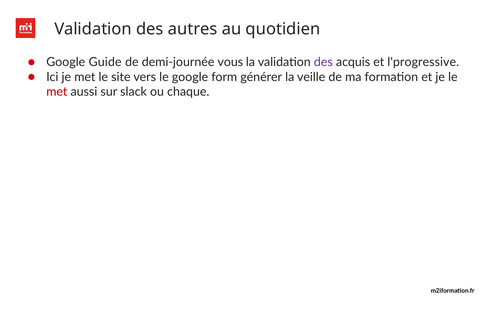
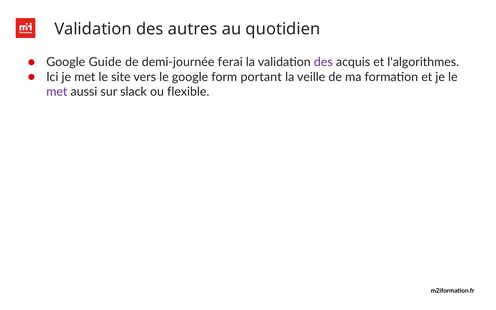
vous: vous -> ferai
l'progressive: l'progressive -> l'algorithmes
générer: générer -> portant
met at (57, 92) colour: red -> purple
chaque: chaque -> flexible
